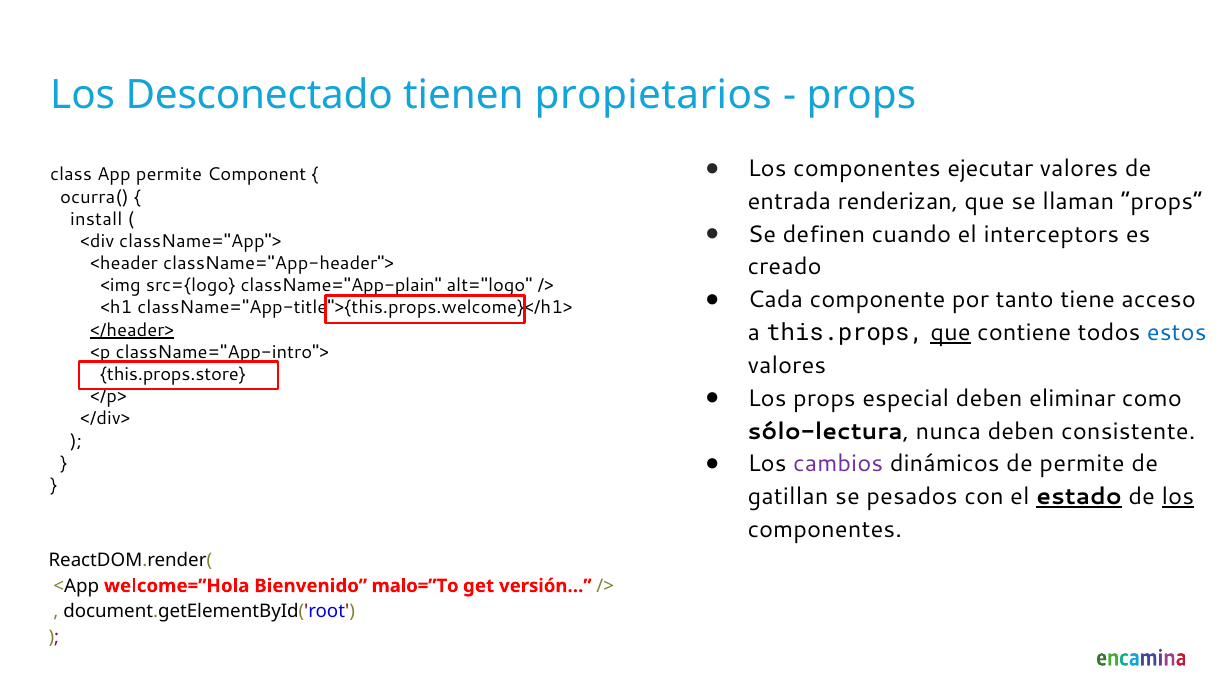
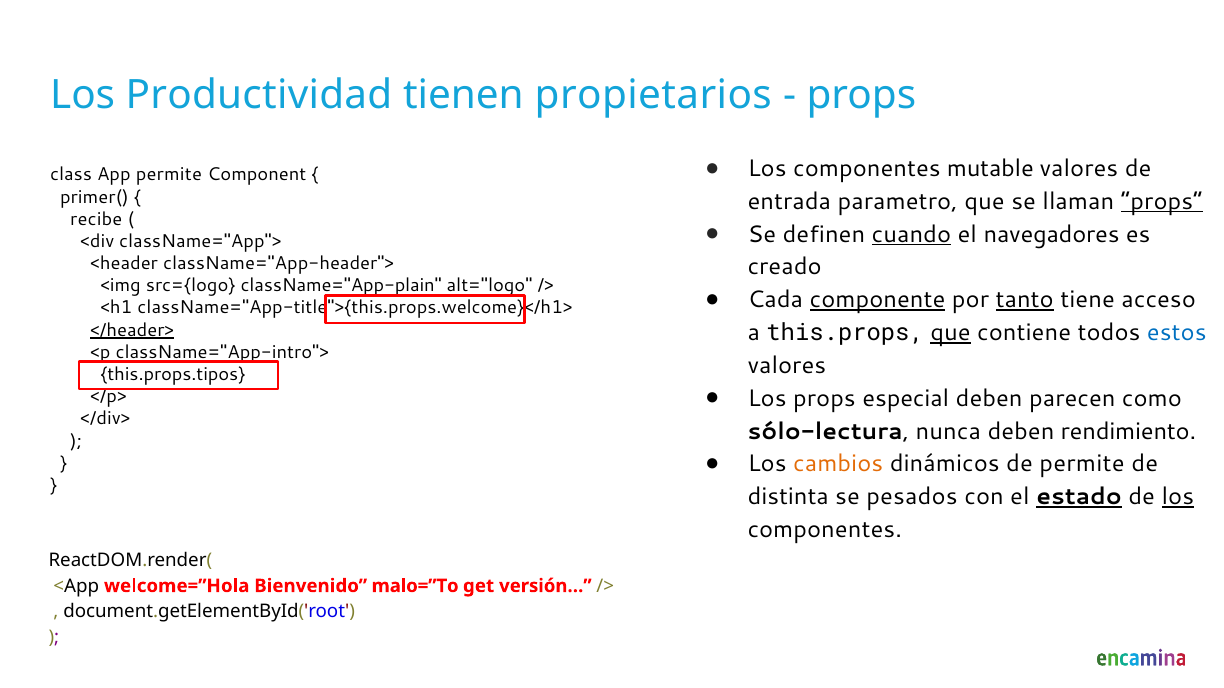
Desconectado: Desconectado -> Productividad
ejecutar: ejecutar -> mutable
ocurra(: ocurra( -> primer(
renderizan: renderizan -> parametro
props at (1162, 202) underline: none -> present
install: install -> recibe
cuando underline: none -> present
interceptors: interceptors -> navegadores
componente underline: none -> present
tanto underline: none -> present
this.props.store: this.props.store -> this.props.tipos
eliminar: eliminar -> parecen
consistente: consistente -> rendimiento
cambios colour: purple -> orange
gatillan: gatillan -> distinta
